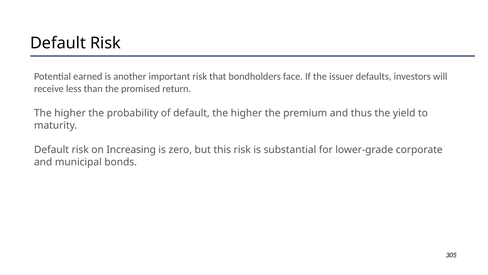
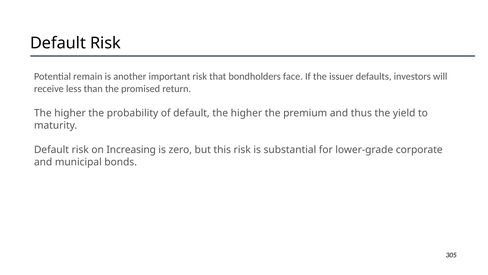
earned: earned -> remain
